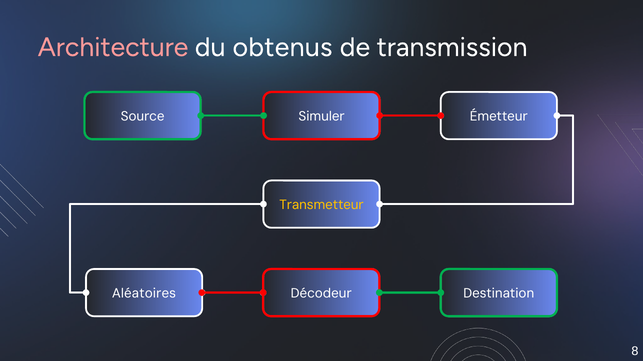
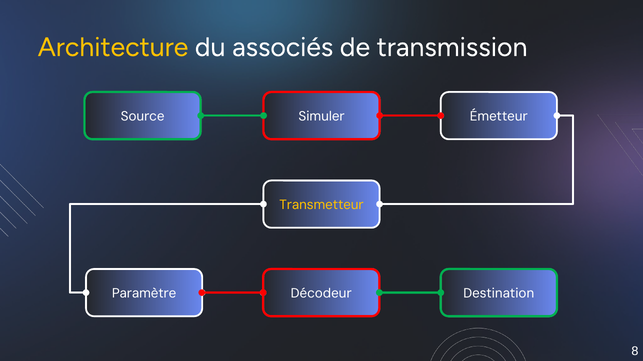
Architecture colour: pink -> yellow
obtenus: obtenus -> associés
Aléatoires: Aléatoires -> Paramètre
